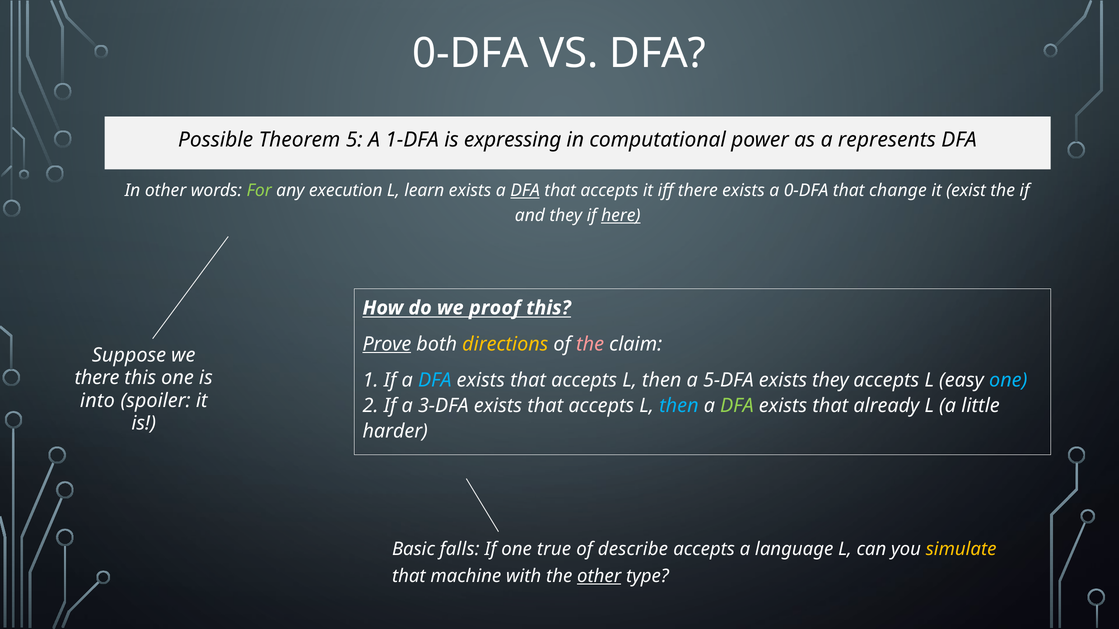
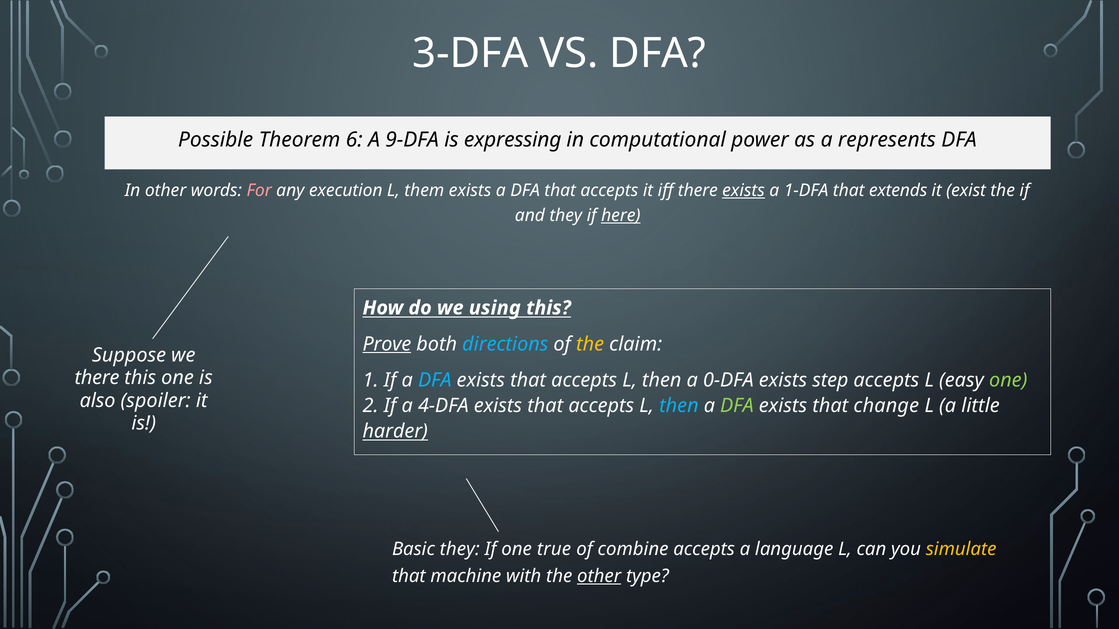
0-DFA at (470, 54): 0-DFA -> 3-DFA
5: 5 -> 6
1-DFA: 1-DFA -> 9-DFA
For colour: light green -> pink
learn: learn -> them
DFA at (525, 190) underline: present -> none
exists at (744, 190) underline: none -> present
a 0-DFA: 0-DFA -> 1-DFA
change: change -> extends
proof: proof -> using
directions colour: yellow -> light blue
the at (590, 344) colour: pink -> yellow
5-DFA: 5-DFA -> 0-DFA
exists they: they -> step
one at (1008, 380) colour: light blue -> light green
into: into -> also
3-DFA: 3-DFA -> 4-DFA
already: already -> change
harder underline: none -> present
Basic falls: falls -> they
describe: describe -> combine
